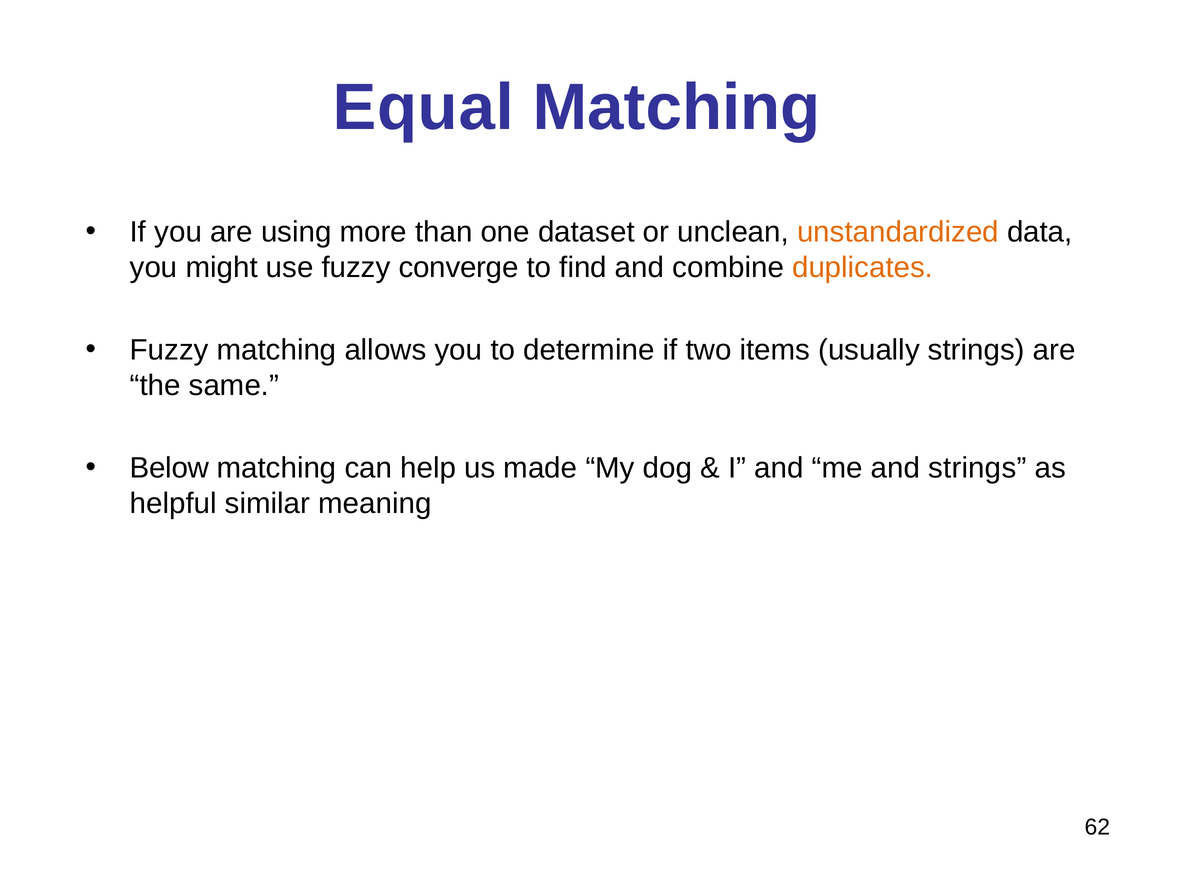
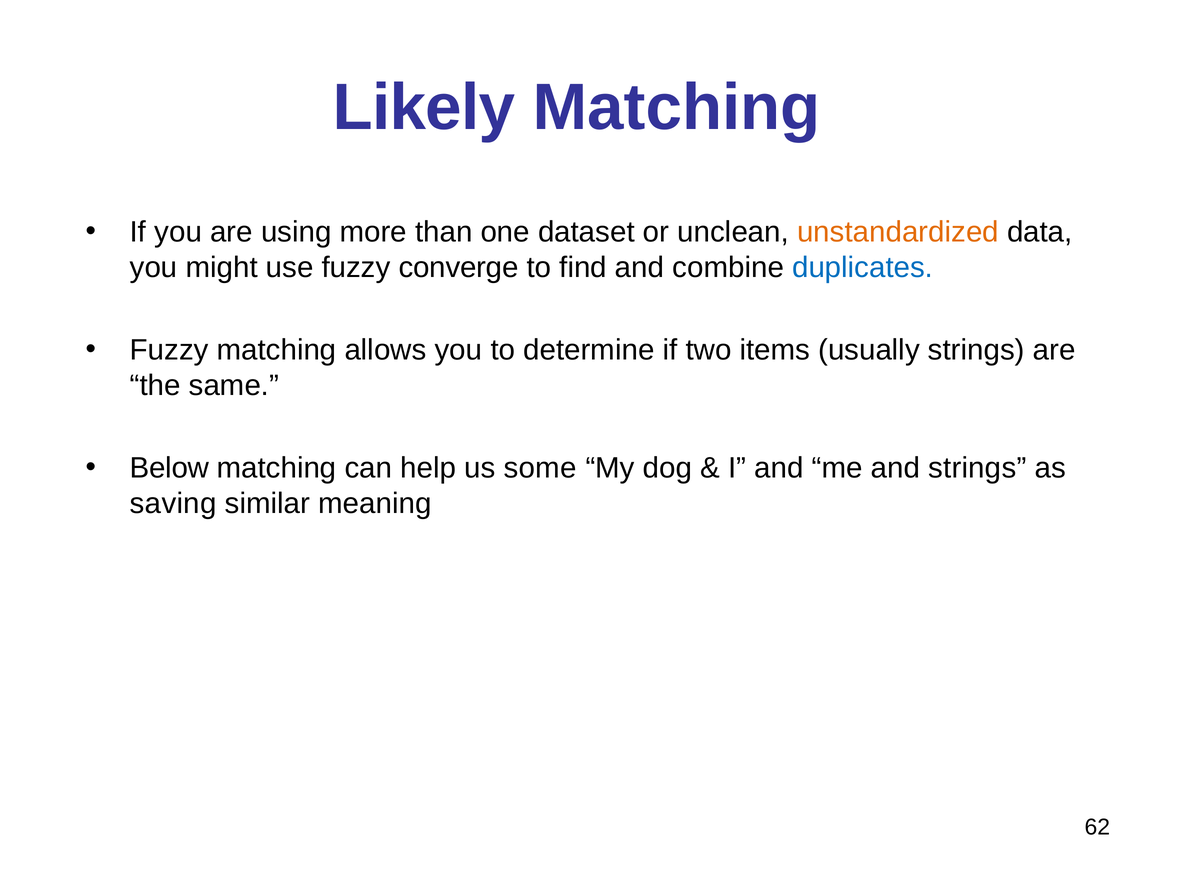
Equal: Equal -> Likely
duplicates colour: orange -> blue
made: made -> some
helpful: helpful -> saving
